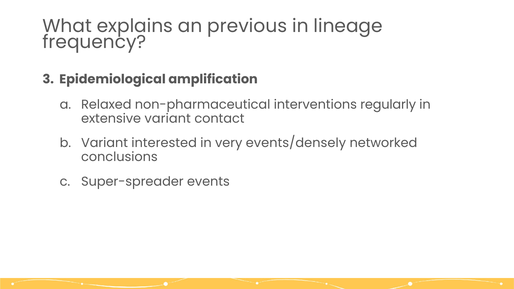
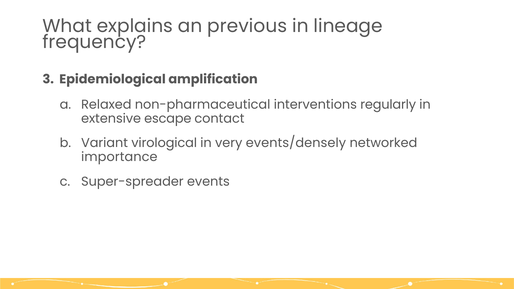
extensive variant: variant -> escape
interested: interested -> virological
conclusions: conclusions -> importance
